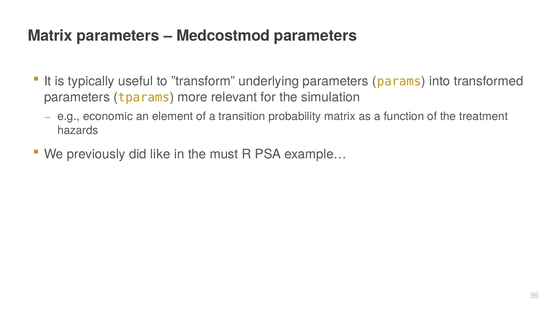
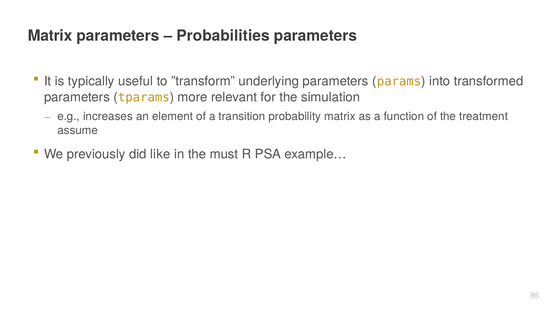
Medcostmod: Medcostmod -> Probabilities
economic: economic -> increases
hazards: hazards -> assume
